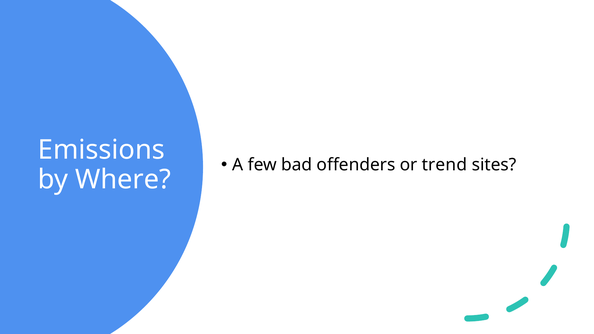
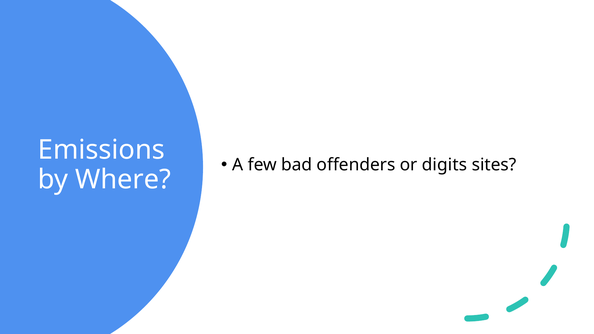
trend: trend -> digits
